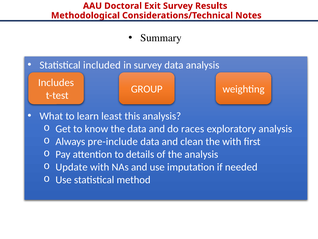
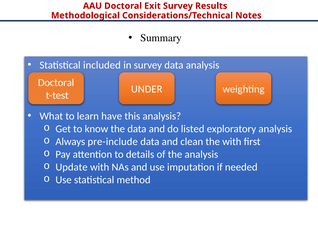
Includes at (56, 82): Includes -> Doctoral
GROUP: GROUP -> UNDER
least: least -> have
races: races -> listed
